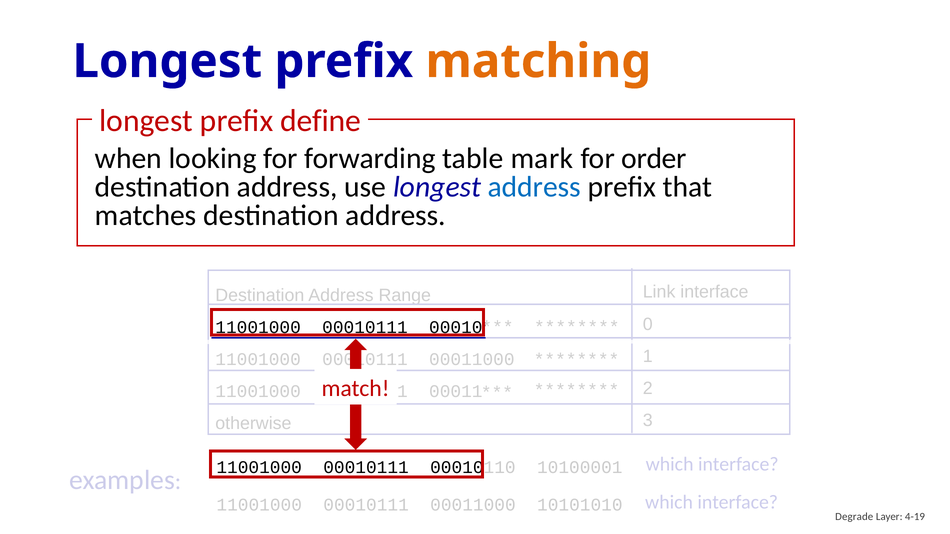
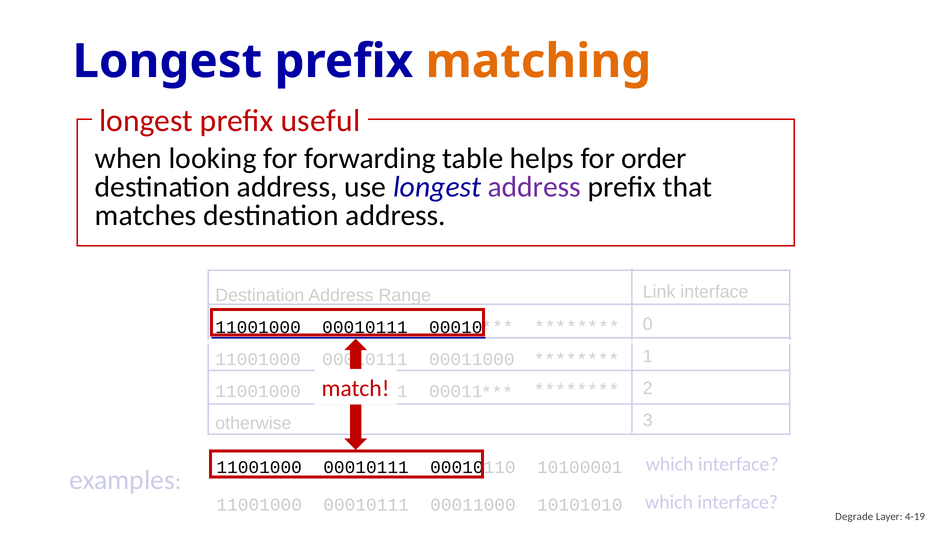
define: define -> useful
mark: mark -> helps
address at (534, 187) colour: blue -> purple
